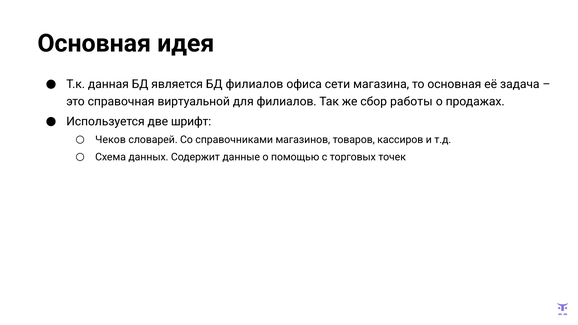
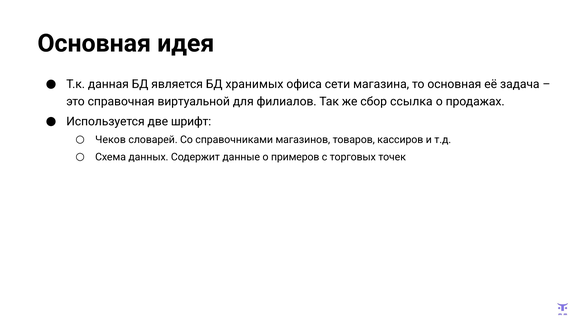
БД филиалов: филиалов -> хранимых
работы: работы -> ссылка
помощью: помощью -> примеров
